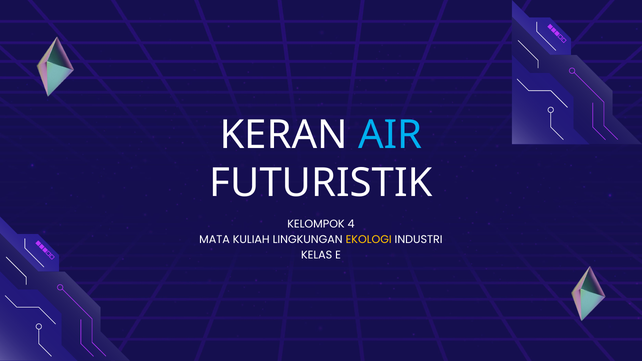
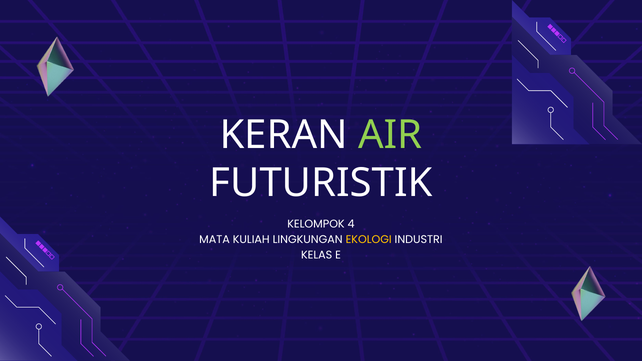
AIR colour: light blue -> light green
